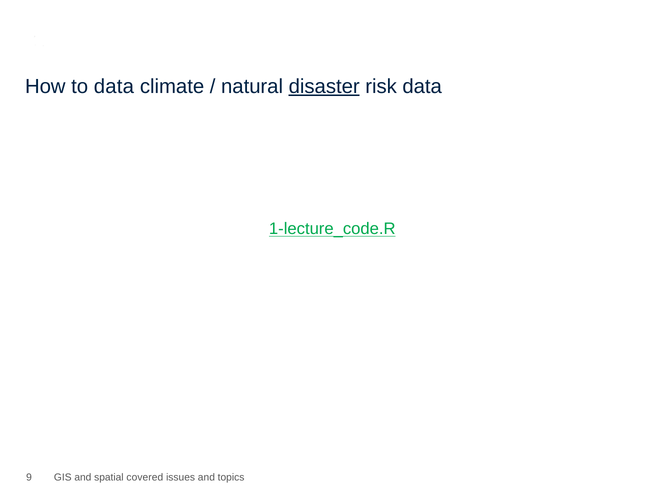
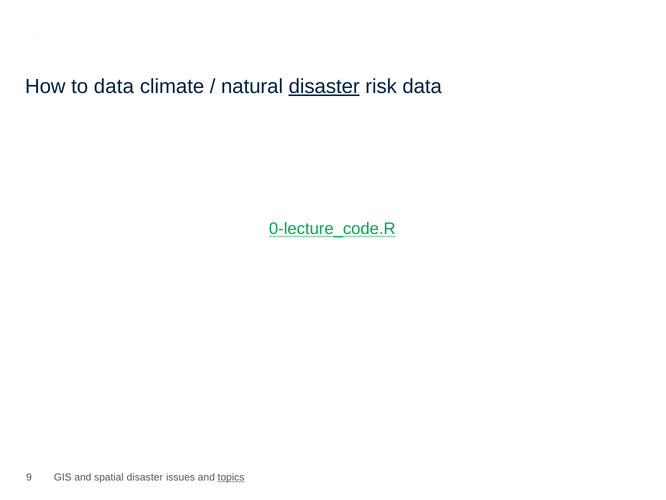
1-lecture_code.R: 1-lecture_code.R -> 0-lecture_code.R
spatial covered: covered -> disaster
topics underline: none -> present
